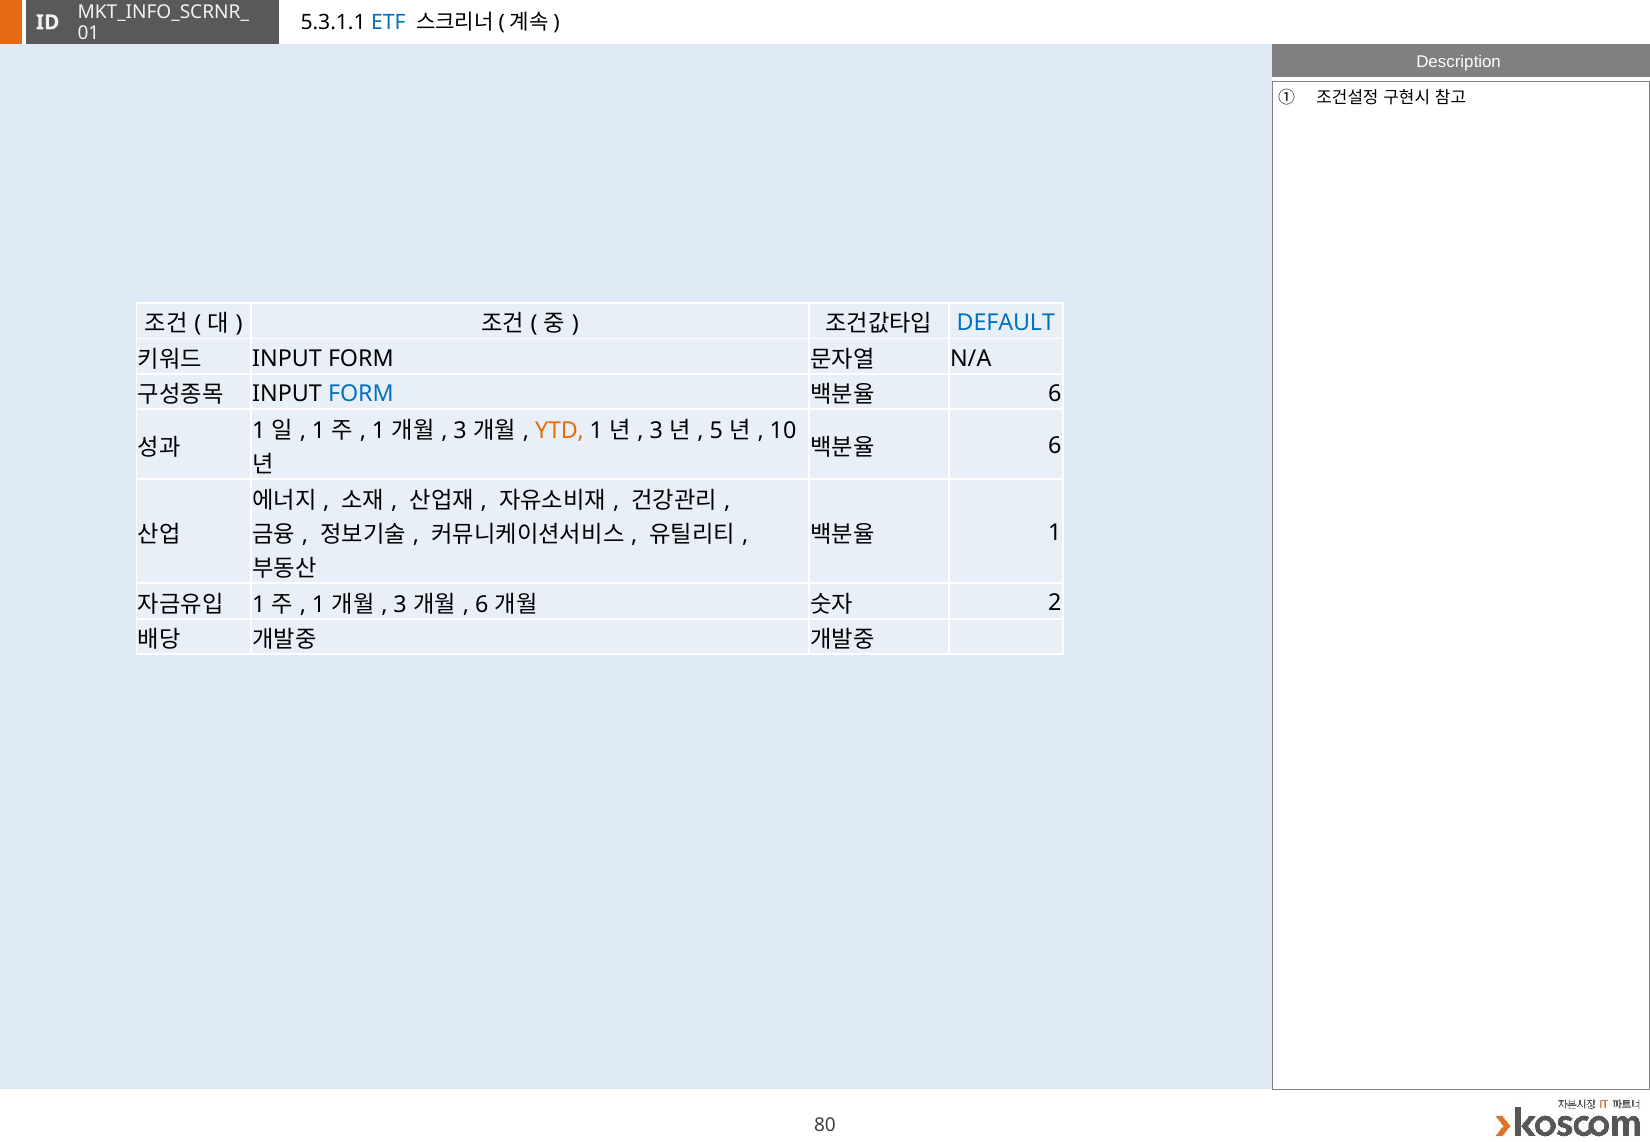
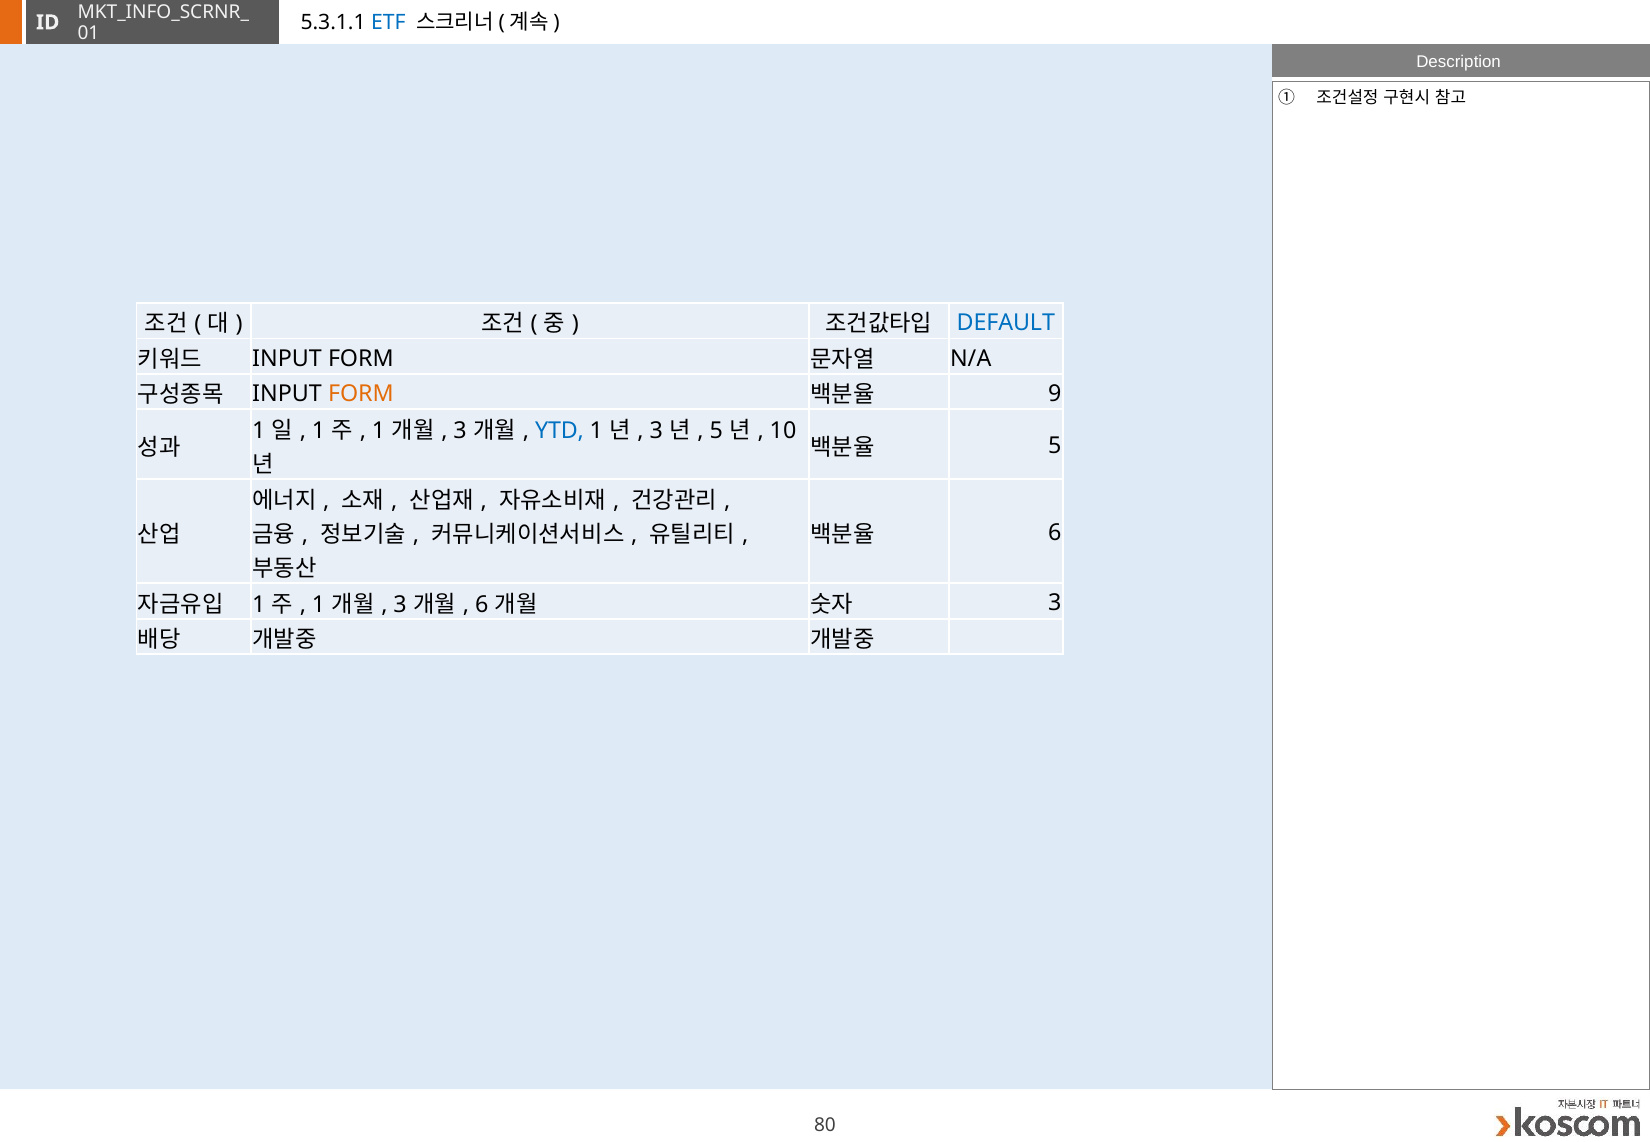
FORM at (361, 394) colour: blue -> orange
6 at (1055, 394): 6 -> 9
YTD colour: orange -> blue
6 at (1055, 446): 6 -> 5
1 at (1055, 533): 1 -> 6
2 at (1055, 603): 2 -> 3
